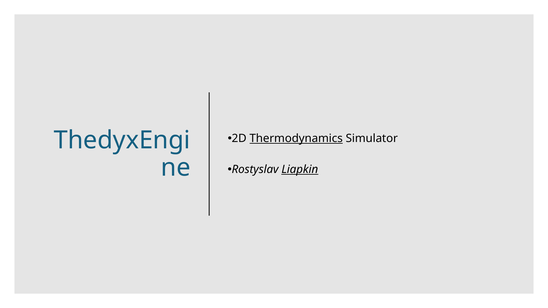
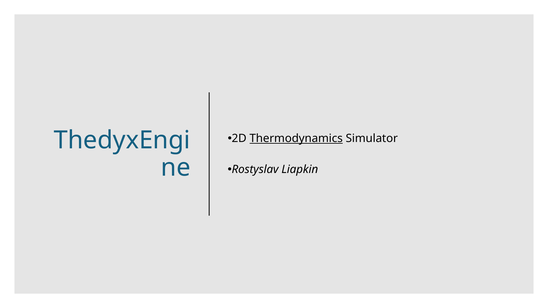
Liapkin underline: present -> none
